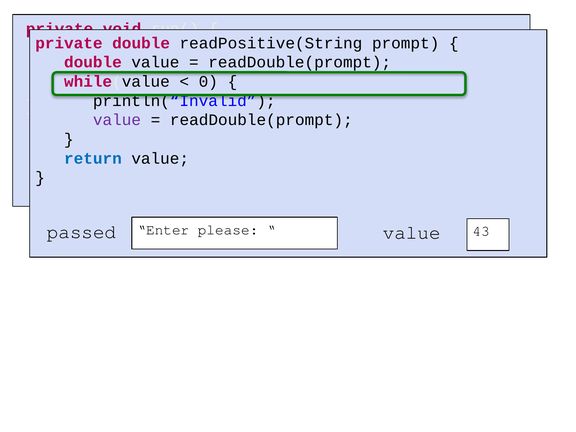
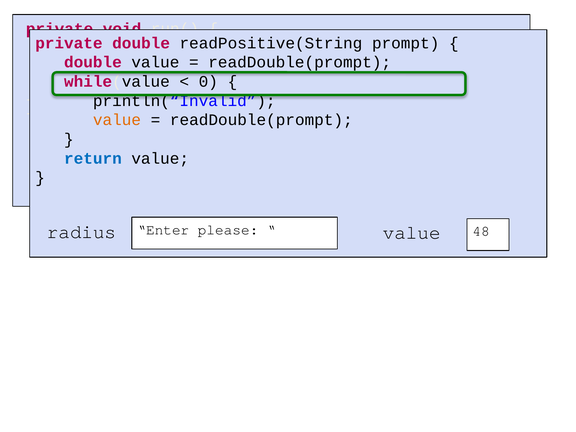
value at (117, 120) colour: purple -> orange
passed at (82, 232): passed -> radius
43: 43 -> 48
